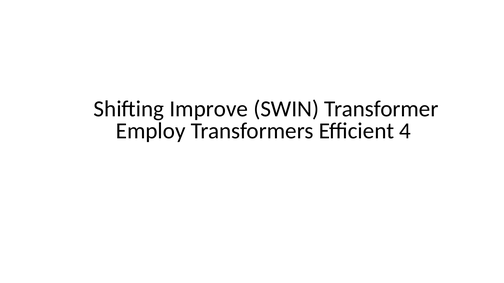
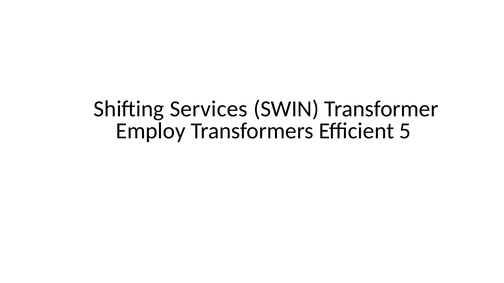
Improve: Improve -> Services
4: 4 -> 5
